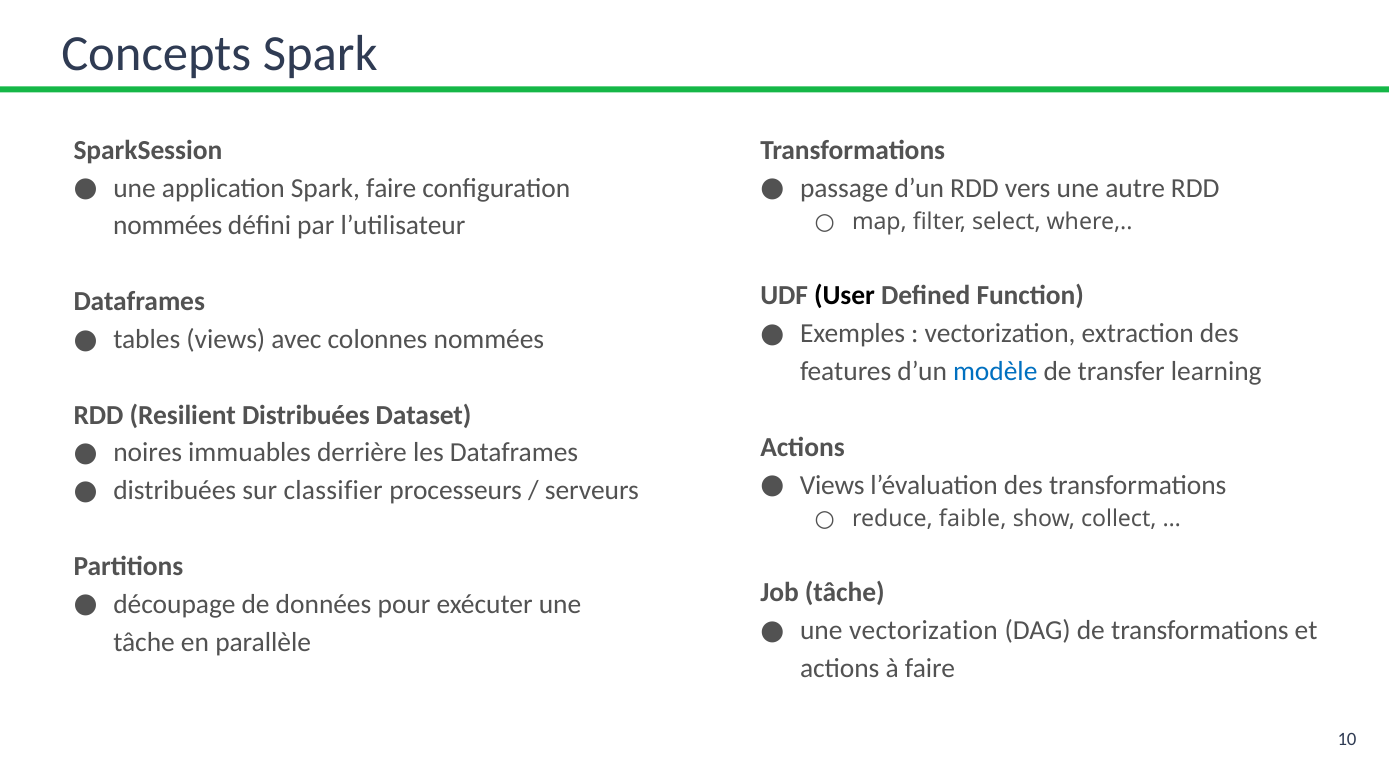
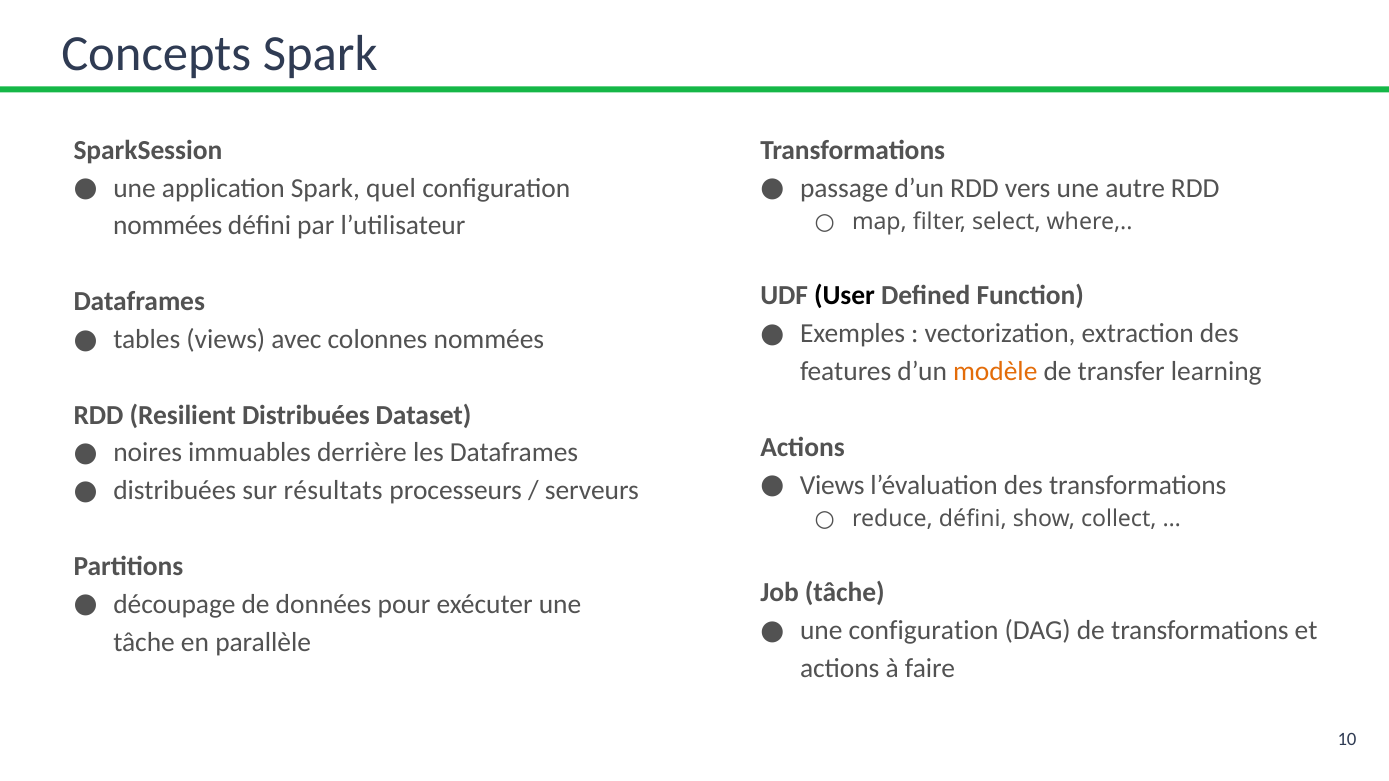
Spark faire: faire -> quel
modèle colour: blue -> orange
classifier: classifier -> résultats
reduce faible: faible -> défini
une vectorization: vectorization -> configuration
